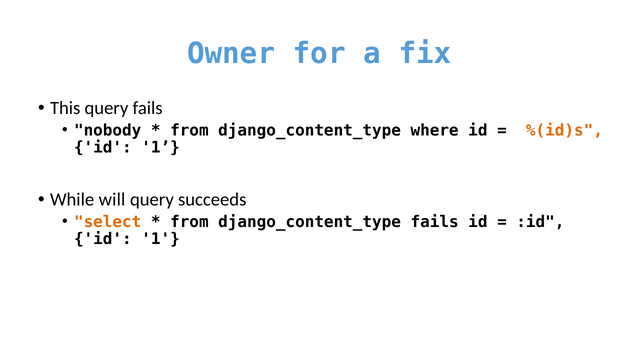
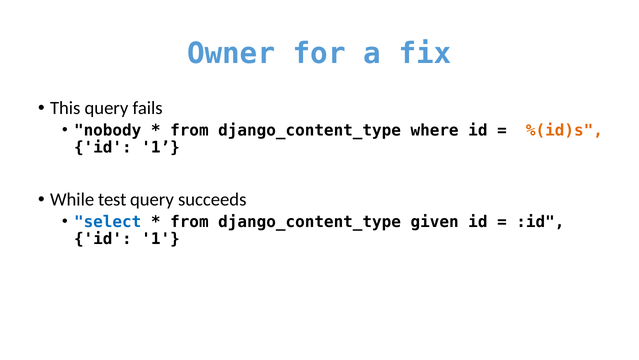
will: will -> test
select colour: orange -> blue
django_content_type fails: fails -> given
